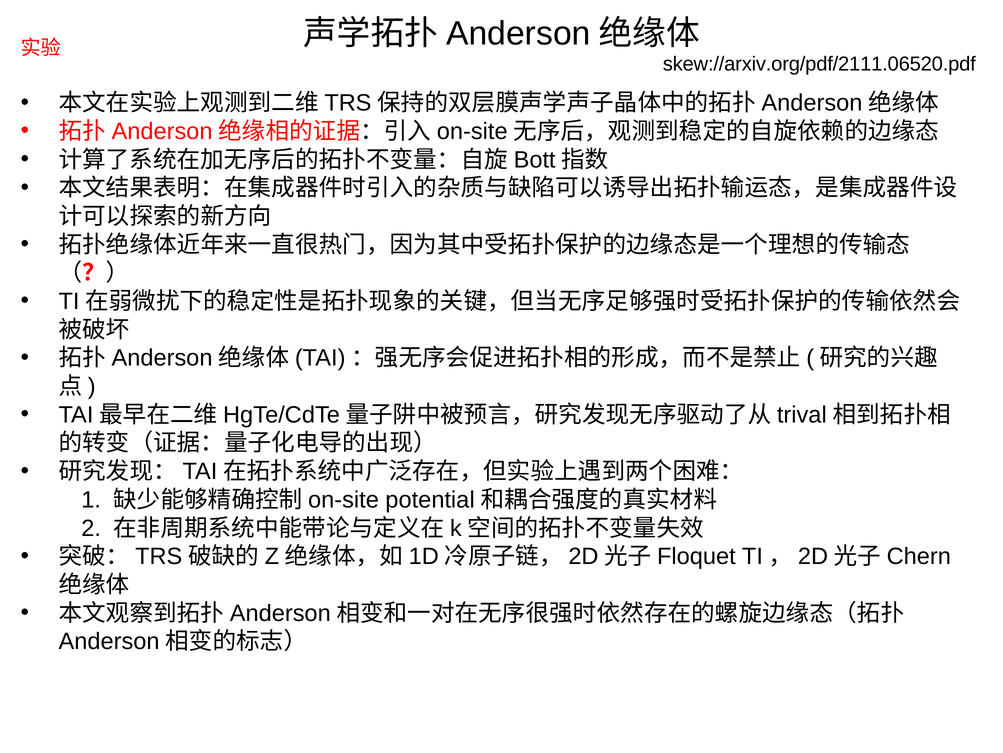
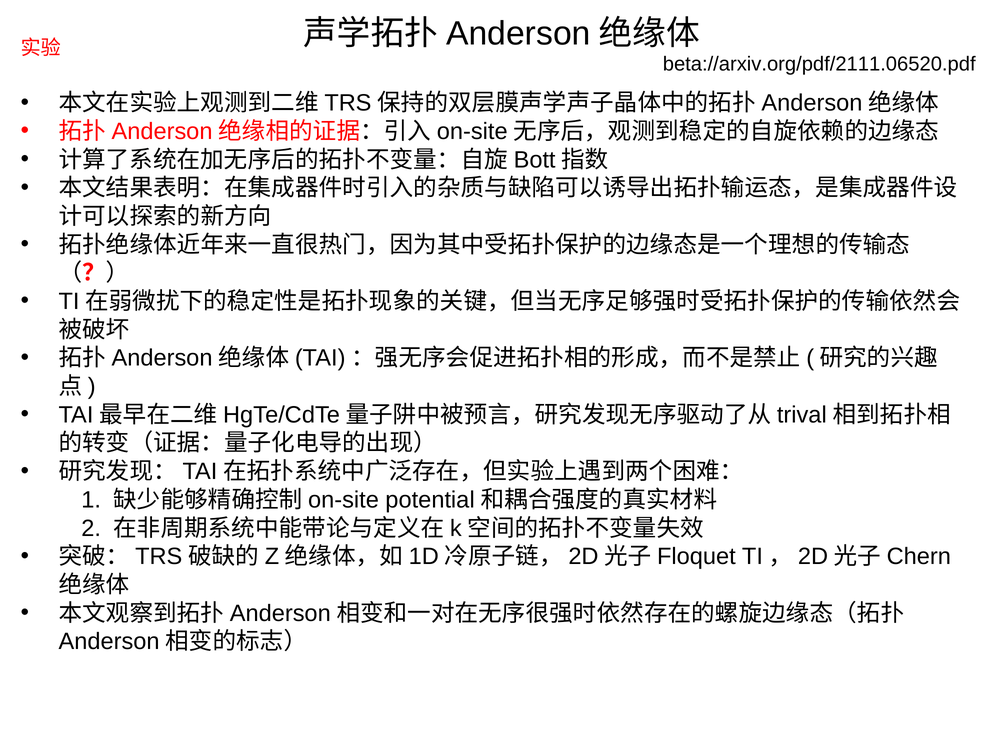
skew://arxiv.org/pdf/2111.06520.pdf: skew://arxiv.org/pdf/2111.06520.pdf -> beta://arxiv.org/pdf/2111.06520.pdf
